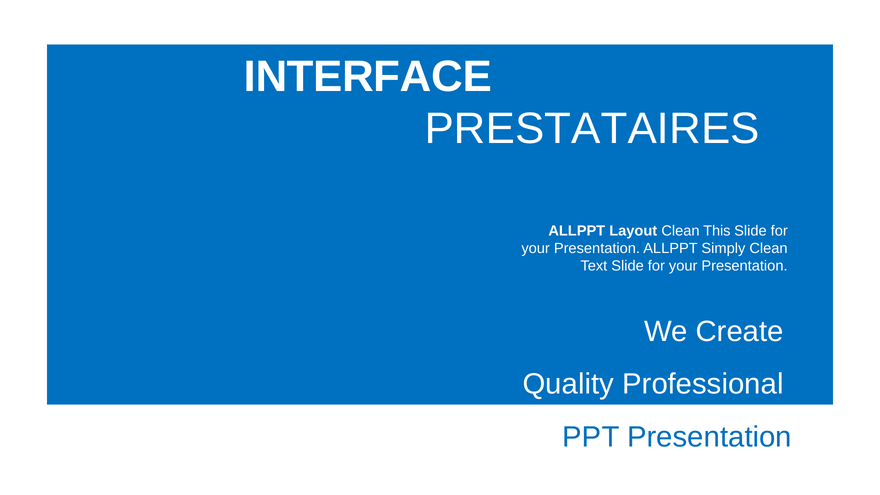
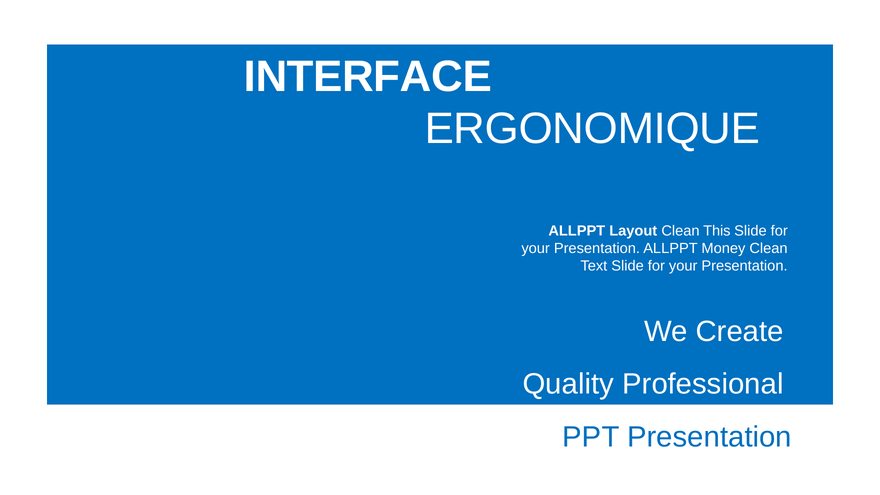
PRESTATAIRES: PRESTATAIRES -> ERGONOMIQUE
Simply: Simply -> Money
